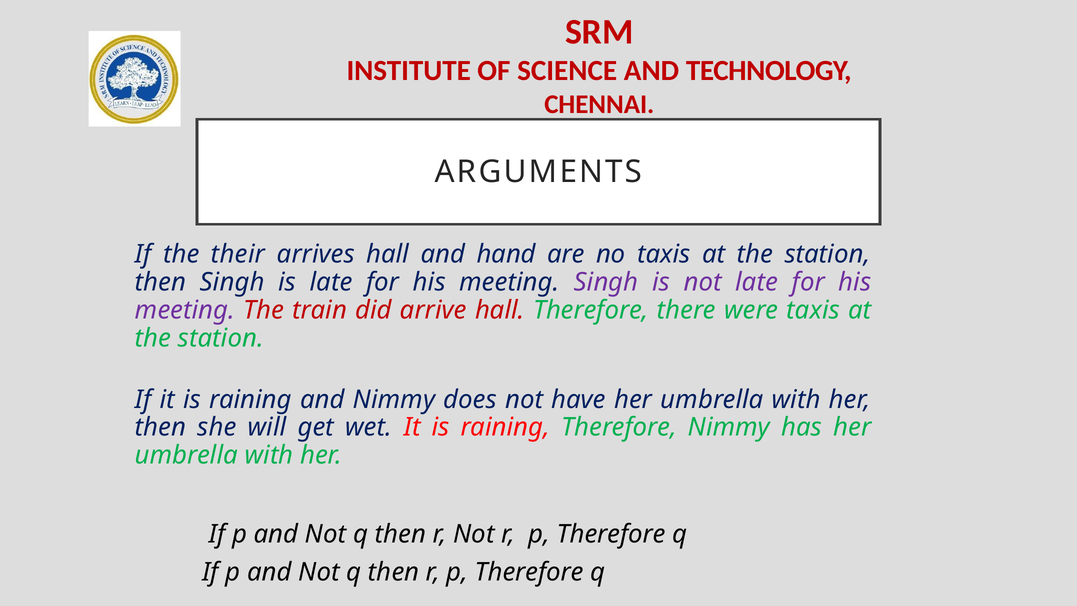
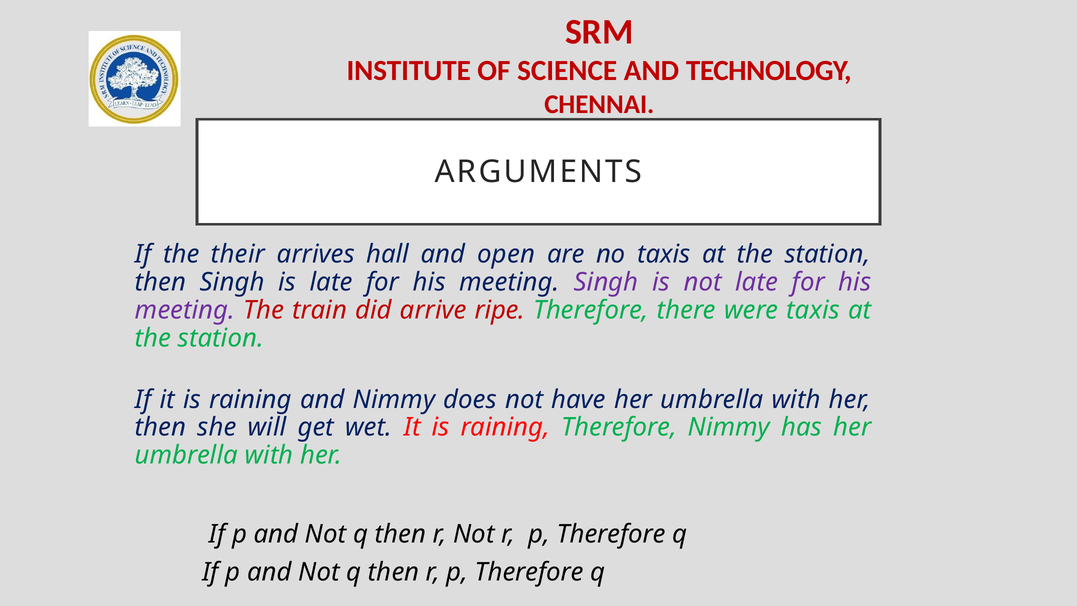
hand: hand -> open
arrive hall: hall -> ripe
